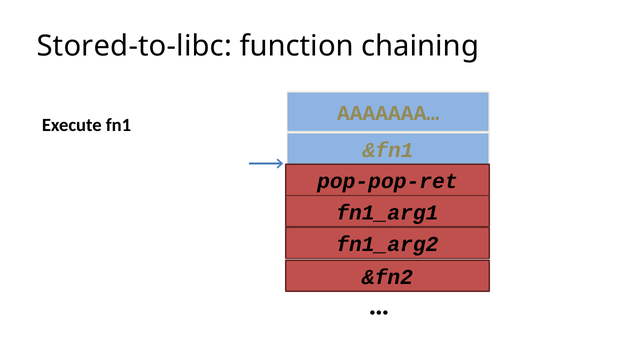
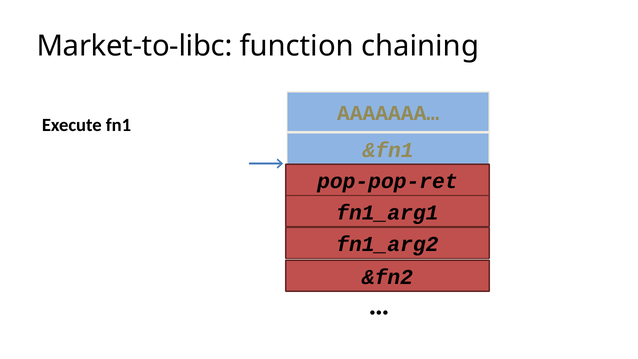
Stored-to-libc: Stored-to-libc -> Market-to-libc
